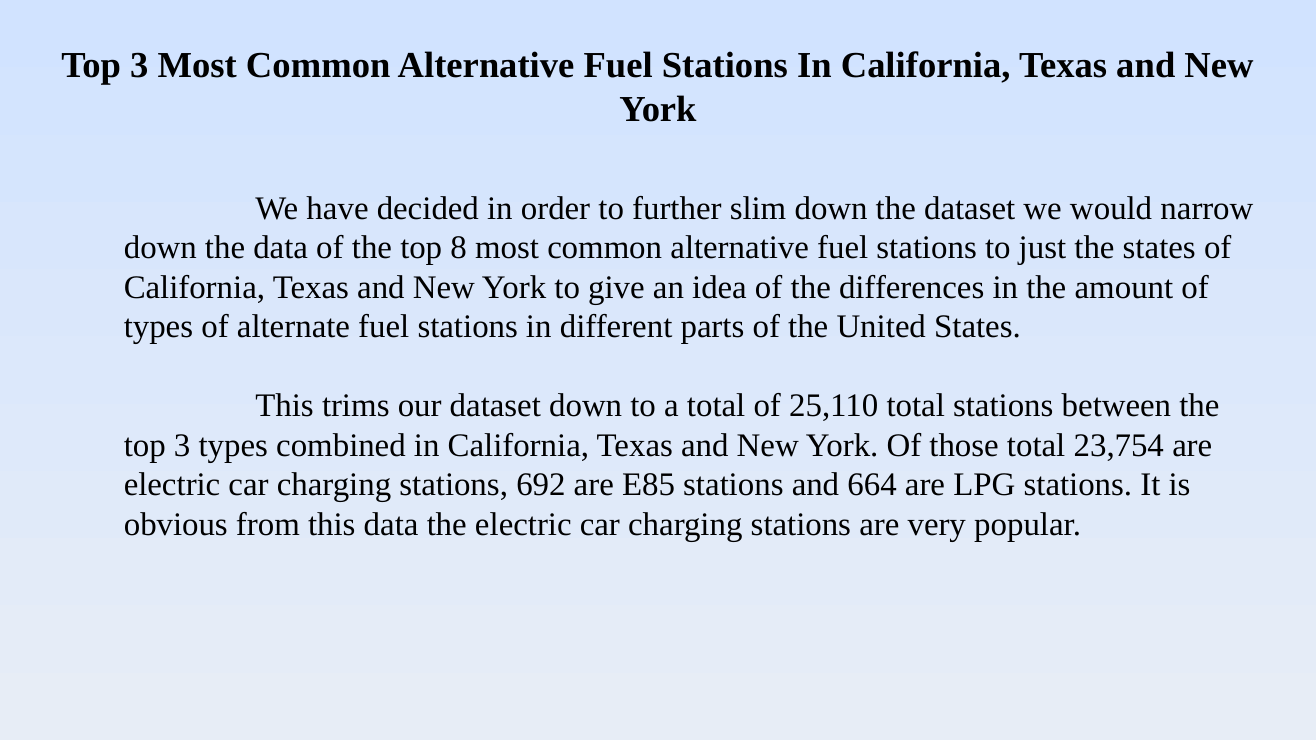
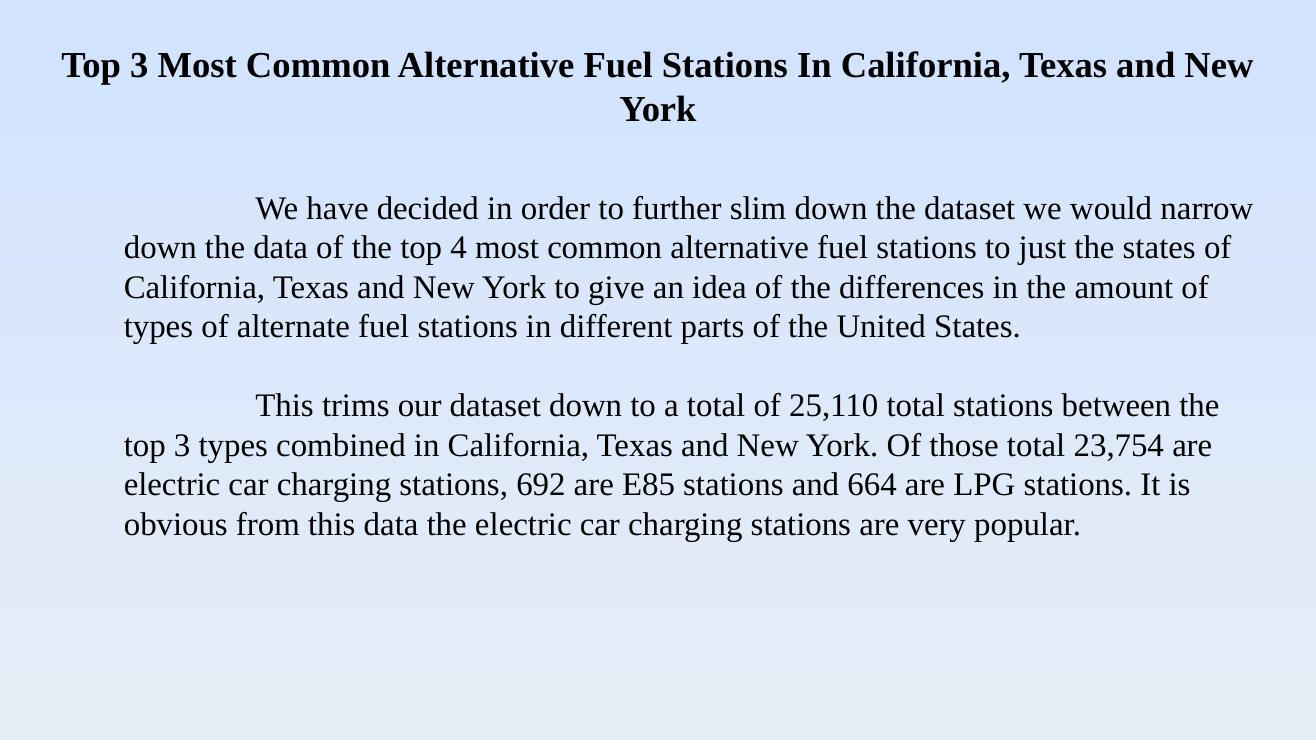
8: 8 -> 4
